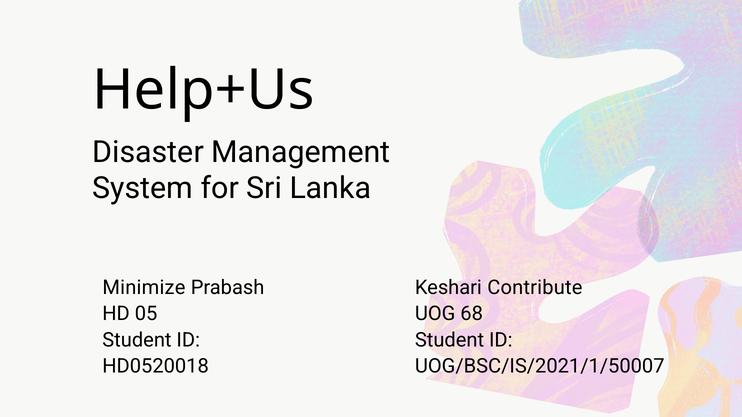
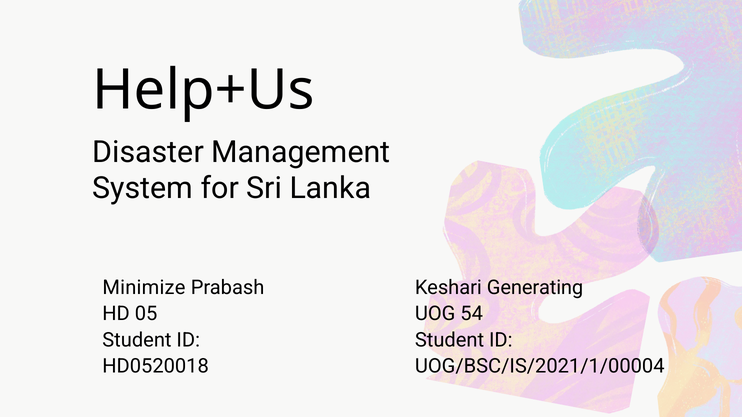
Contribute: Contribute -> Generating
68: 68 -> 54
UOG/BSC/IS/2021/1/50007: UOG/BSC/IS/2021/1/50007 -> UOG/BSC/IS/2021/1/00004
